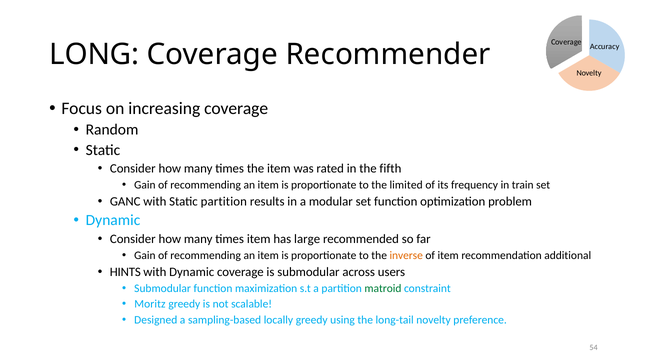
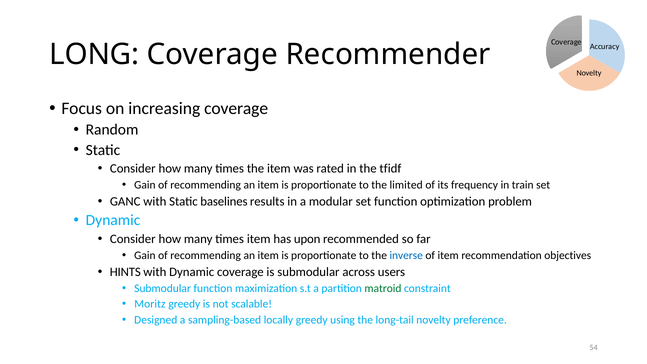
fifth: fifth -> tfidf
Static partition: partition -> baselines
large: large -> upon
inverse colour: orange -> blue
additional: additional -> objectives
